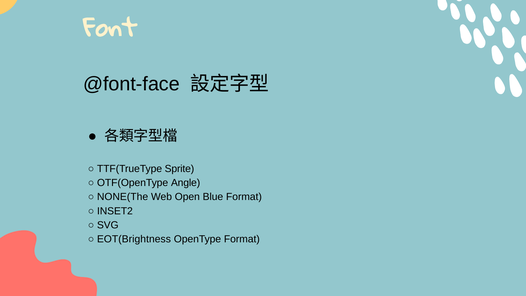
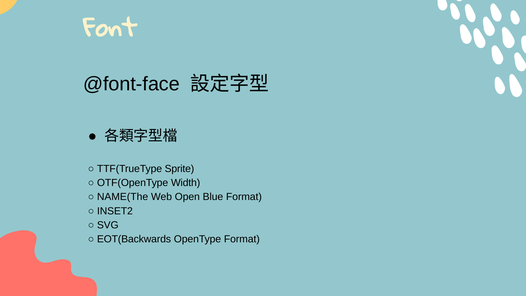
Angle: Angle -> Width
NONE(The: NONE(The -> NAME(The
EOT(Brightness: EOT(Brightness -> EOT(Backwards
